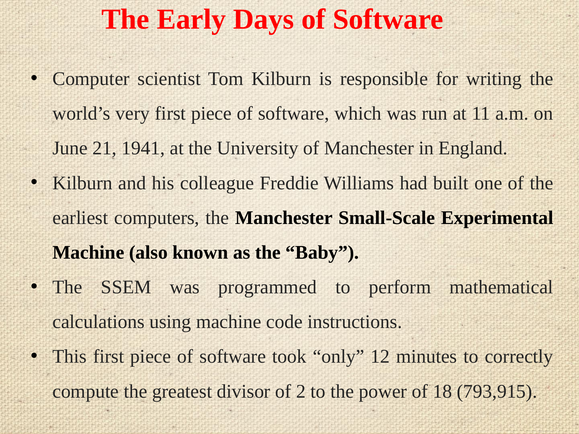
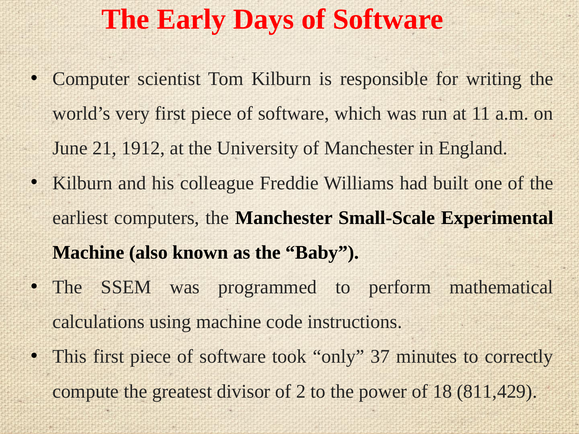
1941: 1941 -> 1912
12: 12 -> 37
793,915: 793,915 -> 811,429
